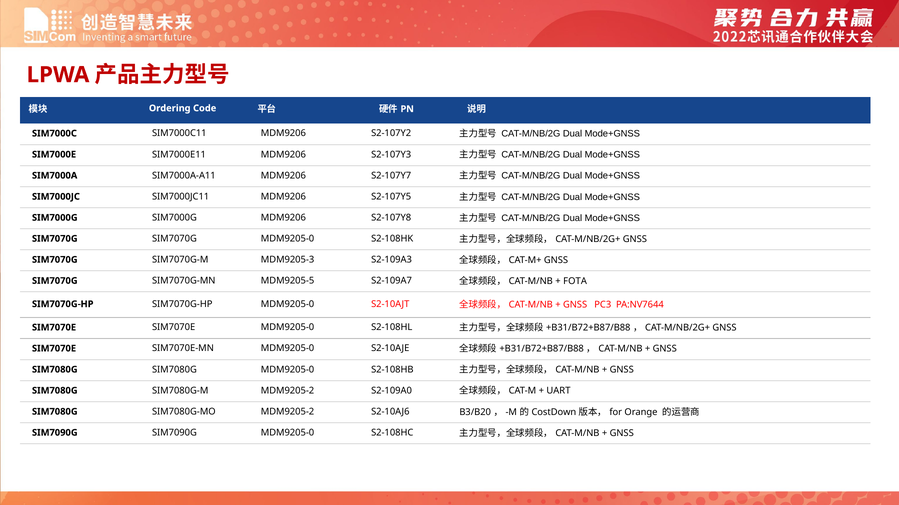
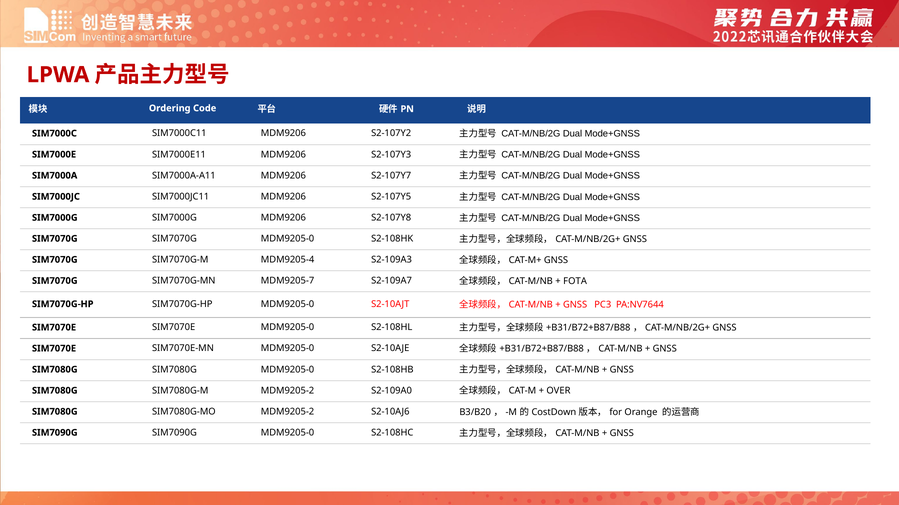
MDM9205-3: MDM9205-3 -> MDM9205-4
MDM9205-5: MDM9205-5 -> MDM9205-7
UART: UART -> OVER
